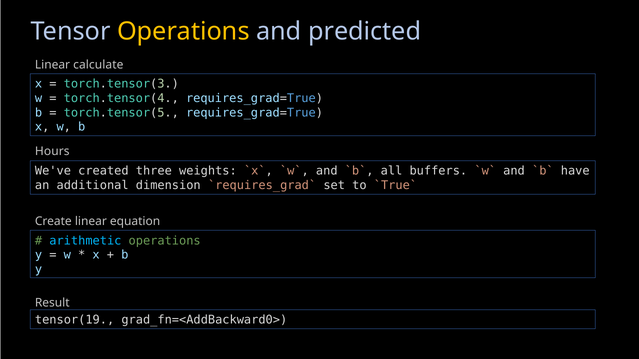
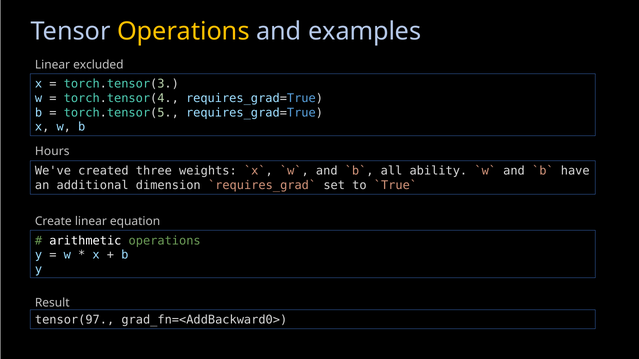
predicted: predicted -> examples
calculate: calculate -> excluded
buffers: buffers -> ability
arithmetic colour: light blue -> white
tensor(19: tensor(19 -> tensor(97
